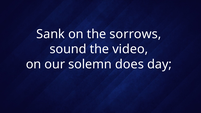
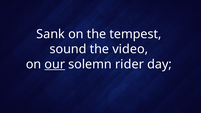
sorrows: sorrows -> tempest
our underline: none -> present
does: does -> rider
